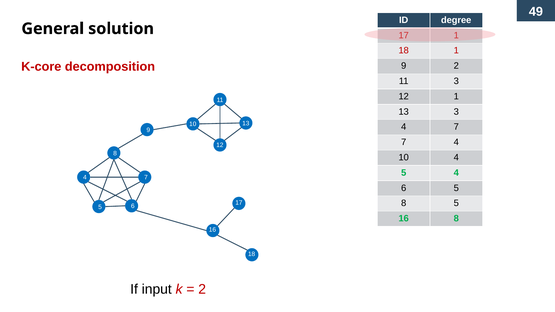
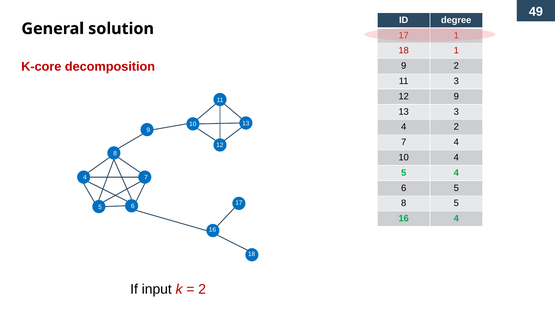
12 1: 1 -> 9
4 7: 7 -> 2
16 8: 8 -> 4
